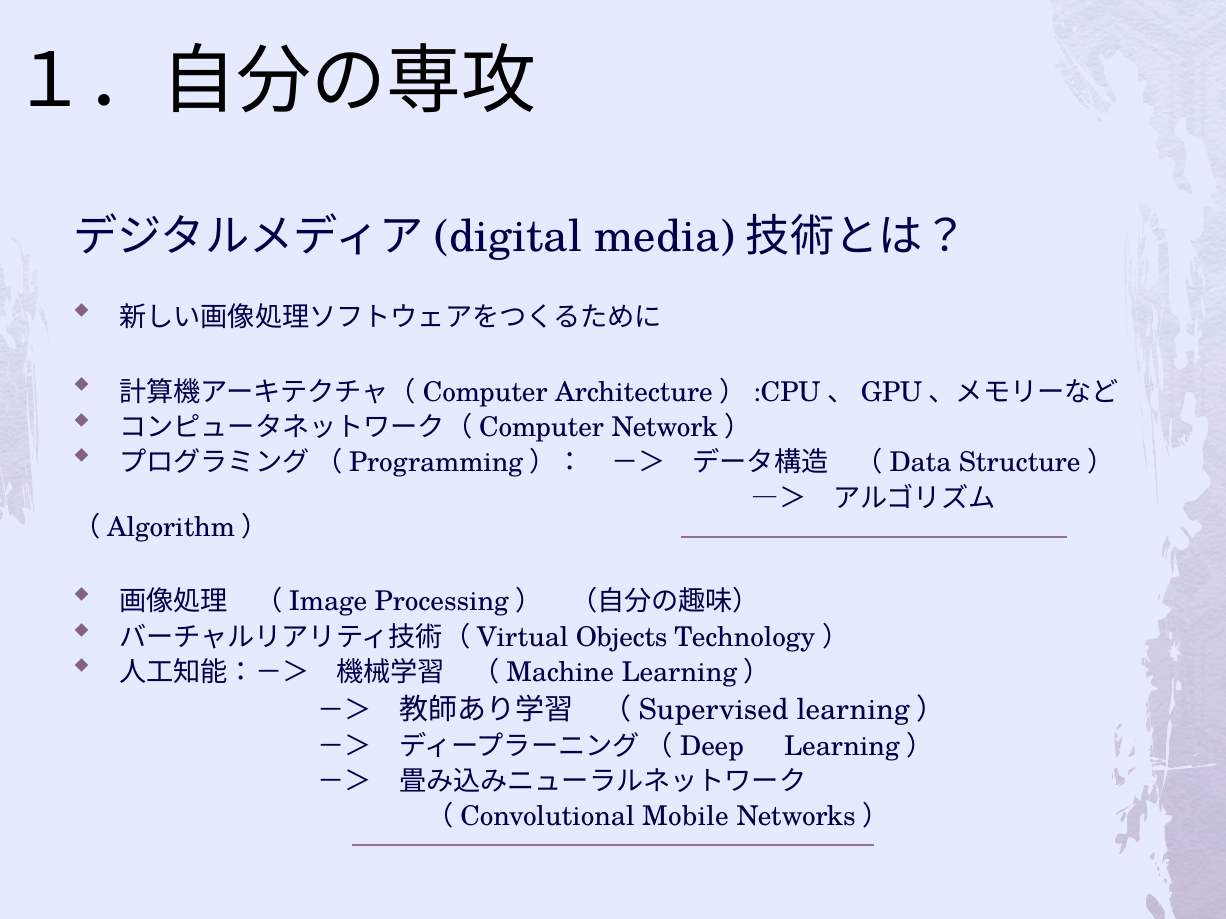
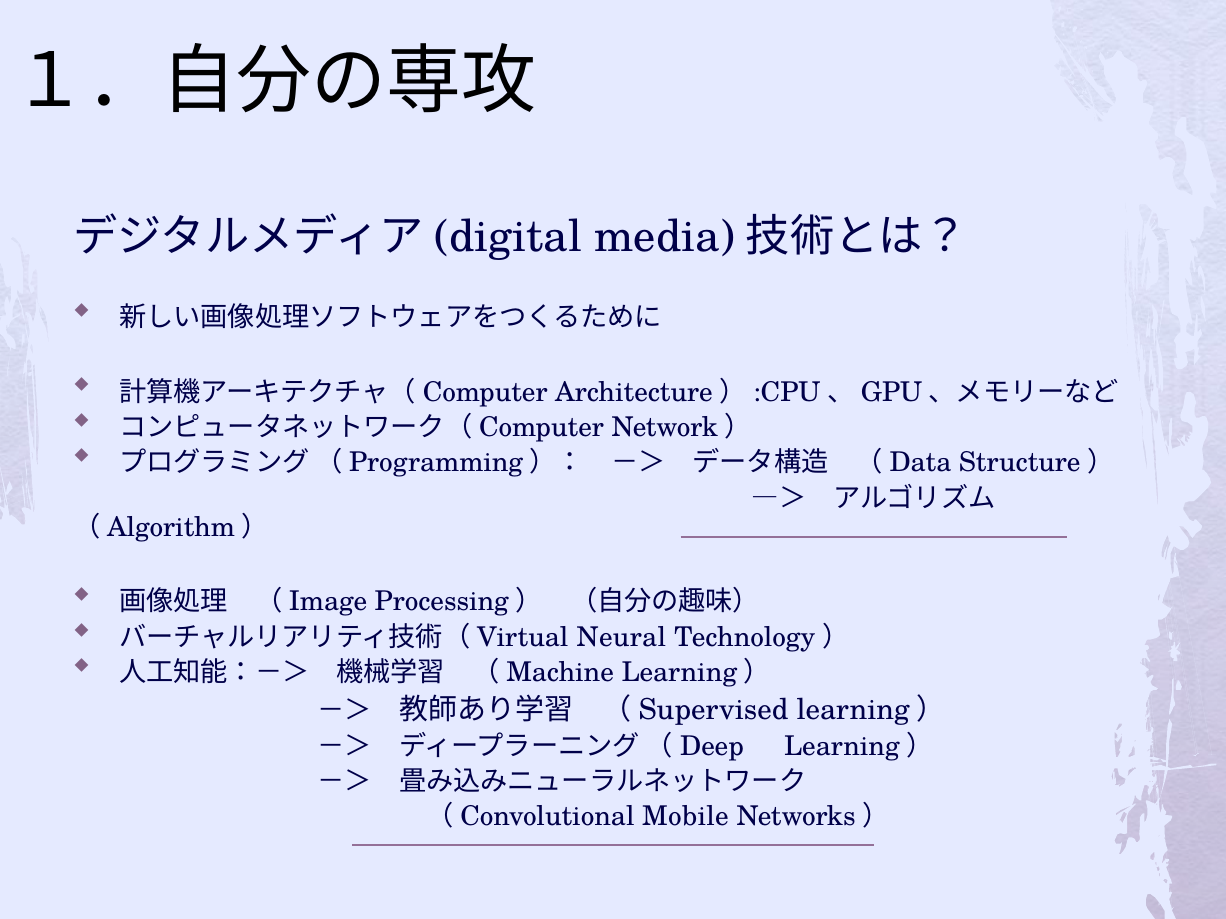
Objects: Objects -> Neural
